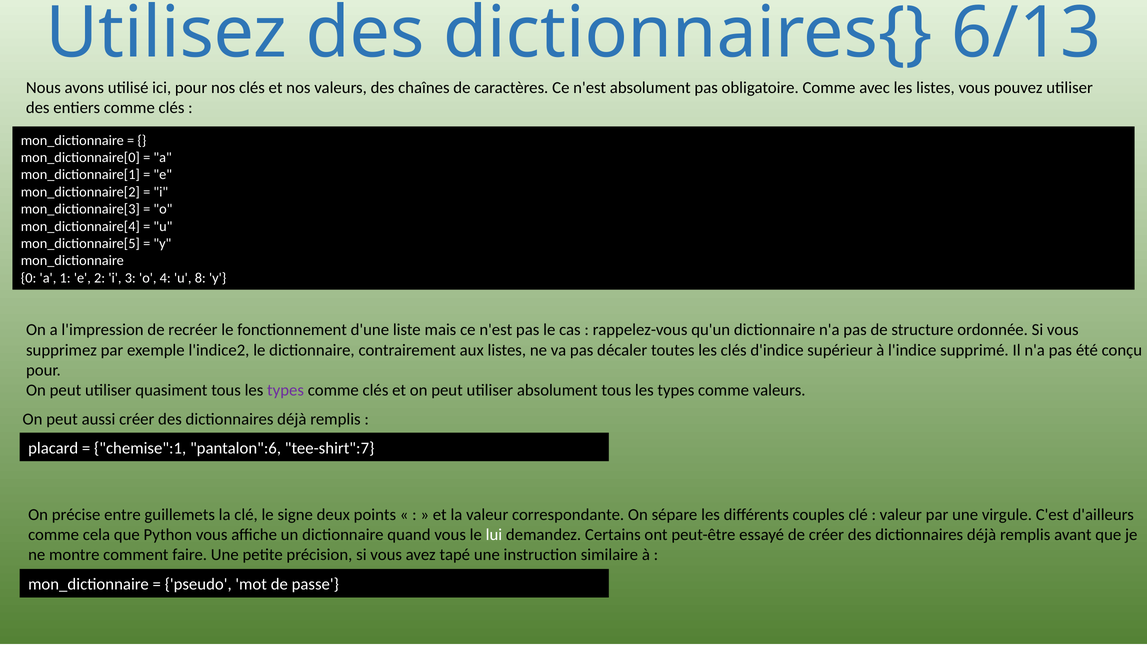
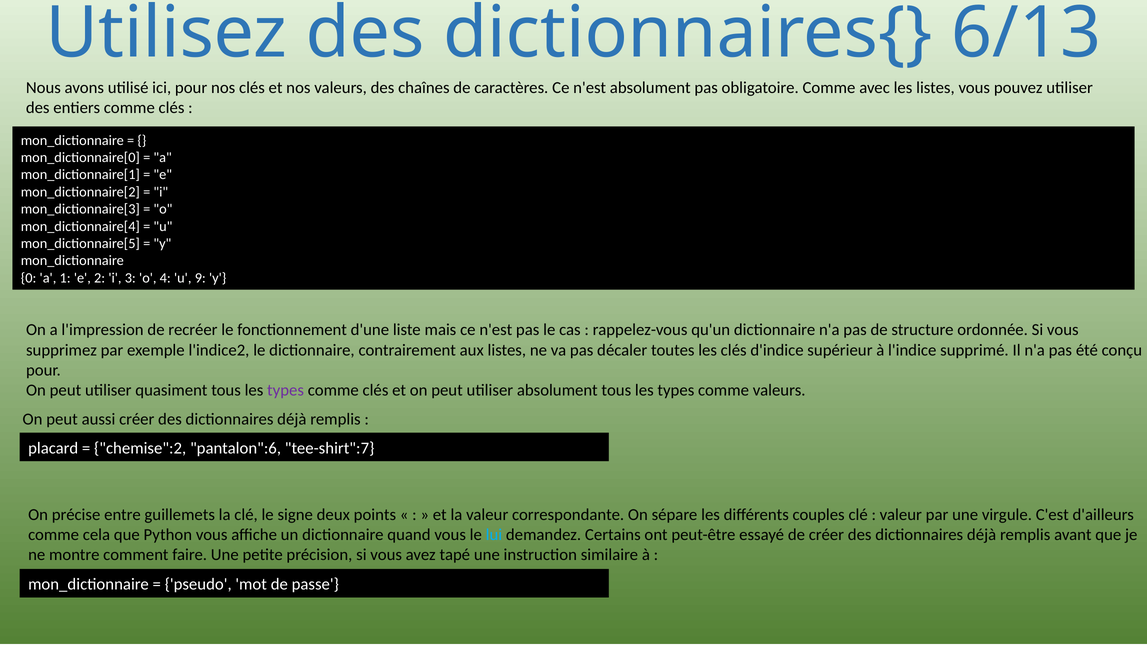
8: 8 -> 9
chemise":1: chemise":1 -> chemise":2
lui colour: white -> light blue
